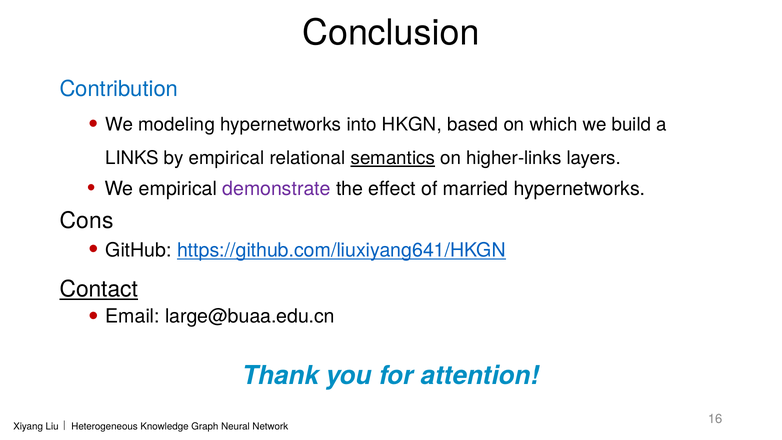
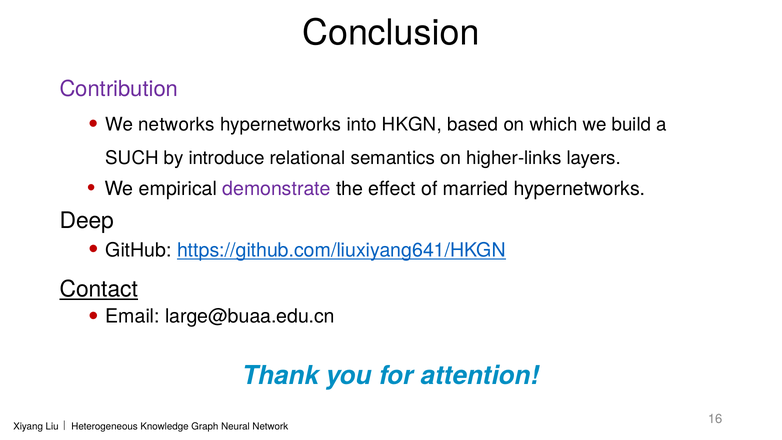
Contribution colour: blue -> purple
modeling: modeling -> networks
LINKS: LINKS -> SUCH
by empirical: empirical -> introduce
semantics underline: present -> none
Cons: Cons -> Deep
